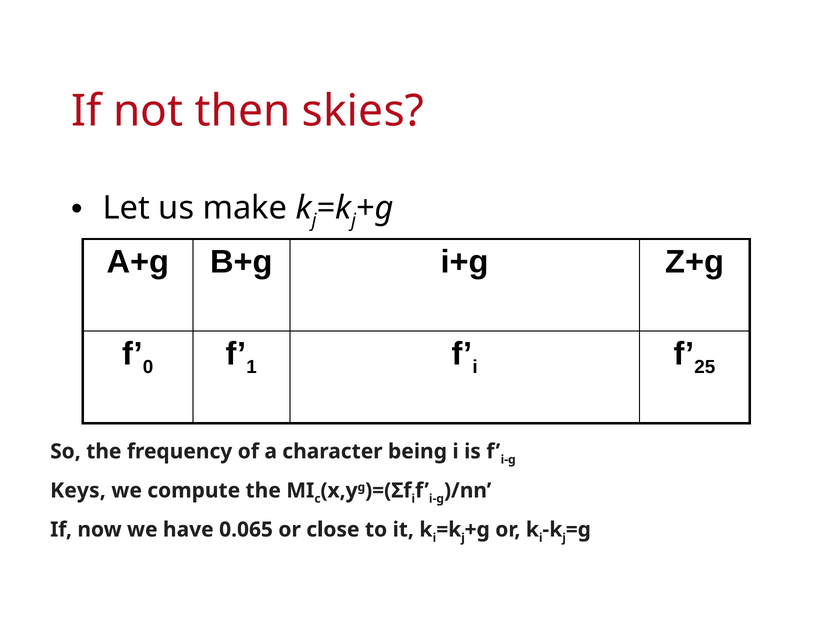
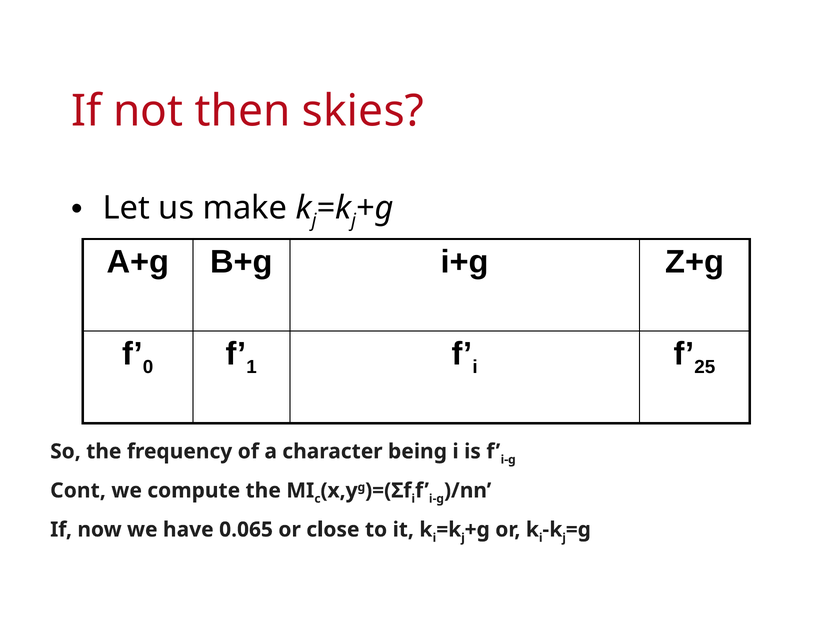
Keys: Keys -> Cont
